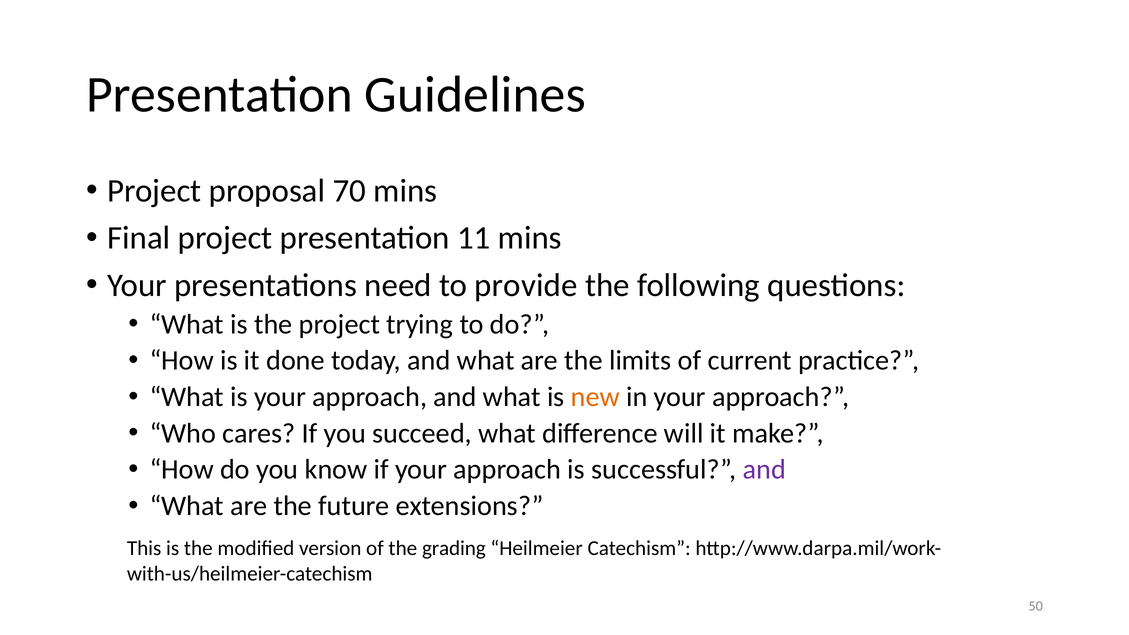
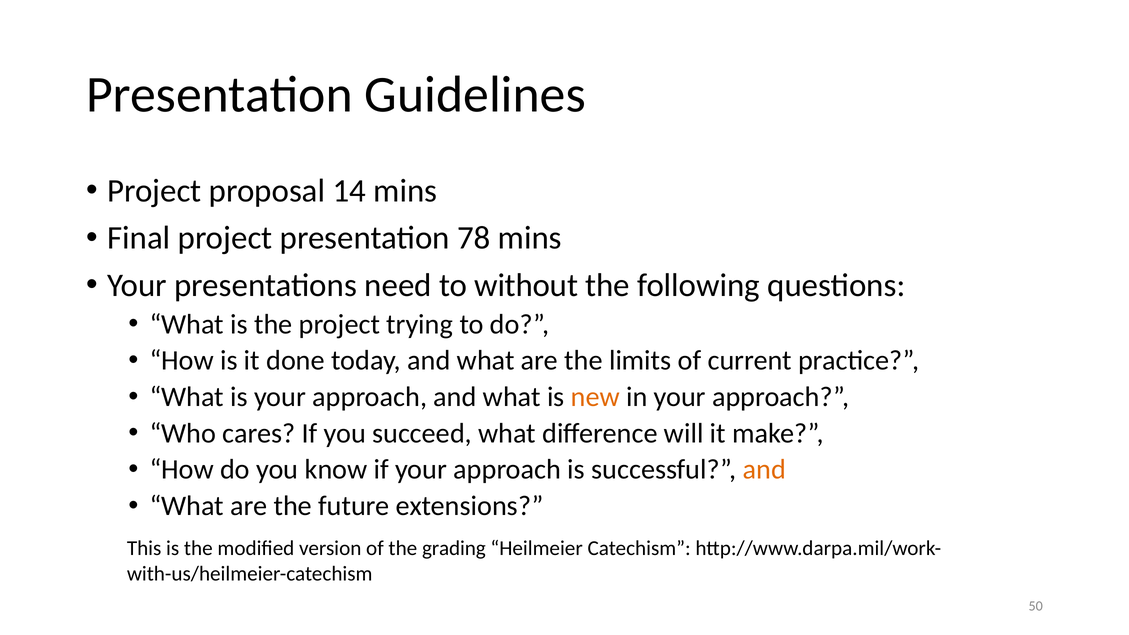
70: 70 -> 14
11: 11 -> 78
provide: provide -> without
and at (764, 470) colour: purple -> orange
